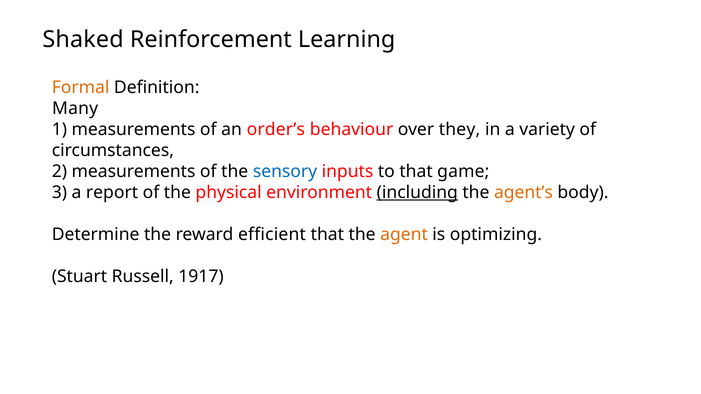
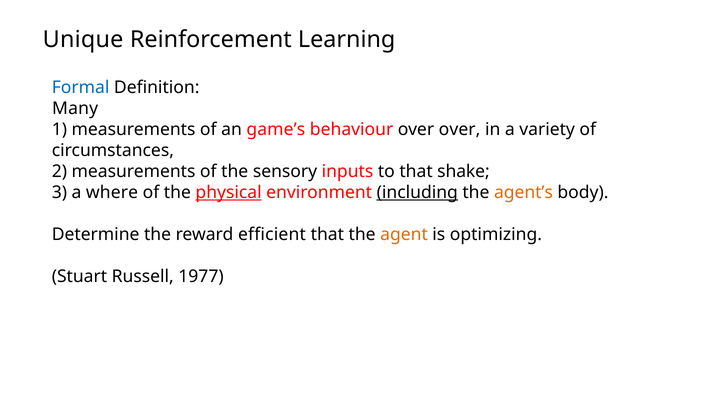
Shaked: Shaked -> Unique
Formal colour: orange -> blue
order’s: order’s -> game’s
over they: they -> over
sensory colour: blue -> black
game: game -> shake
report: report -> where
physical underline: none -> present
1917: 1917 -> 1977
